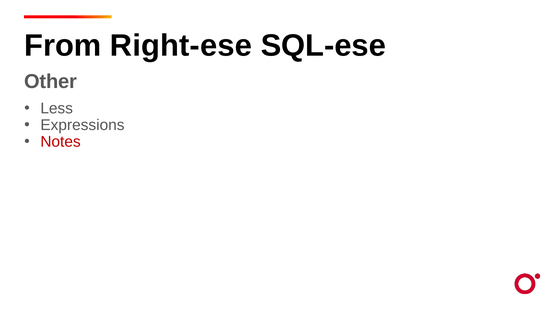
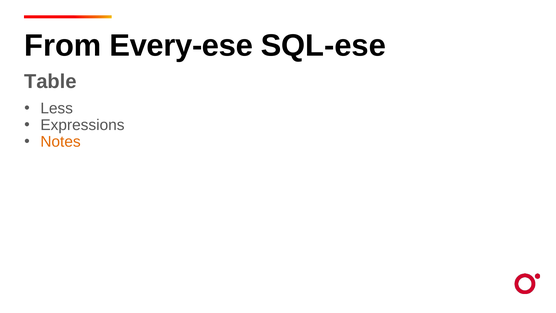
Right-ese: Right-ese -> Every-ese
Other: Other -> Table
Notes colour: red -> orange
